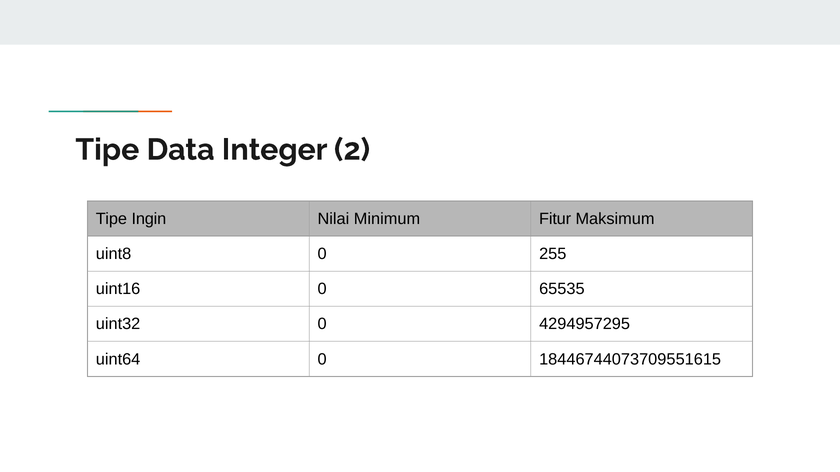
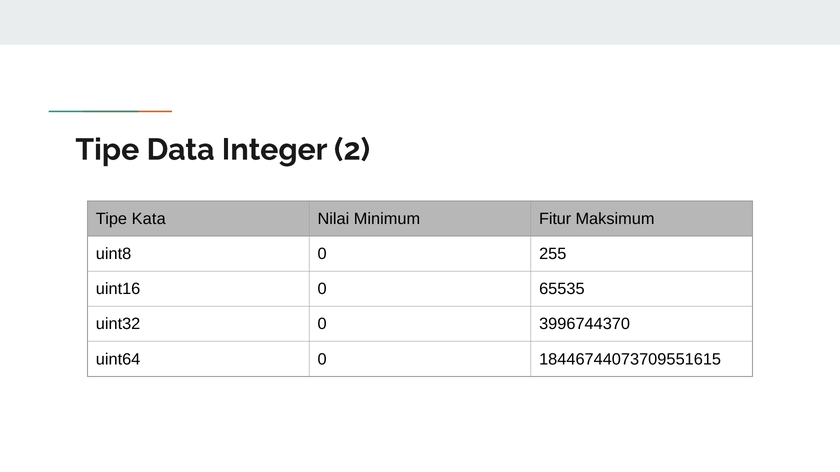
Ingin: Ingin -> Kata
4294957295: 4294957295 -> 3996744370
